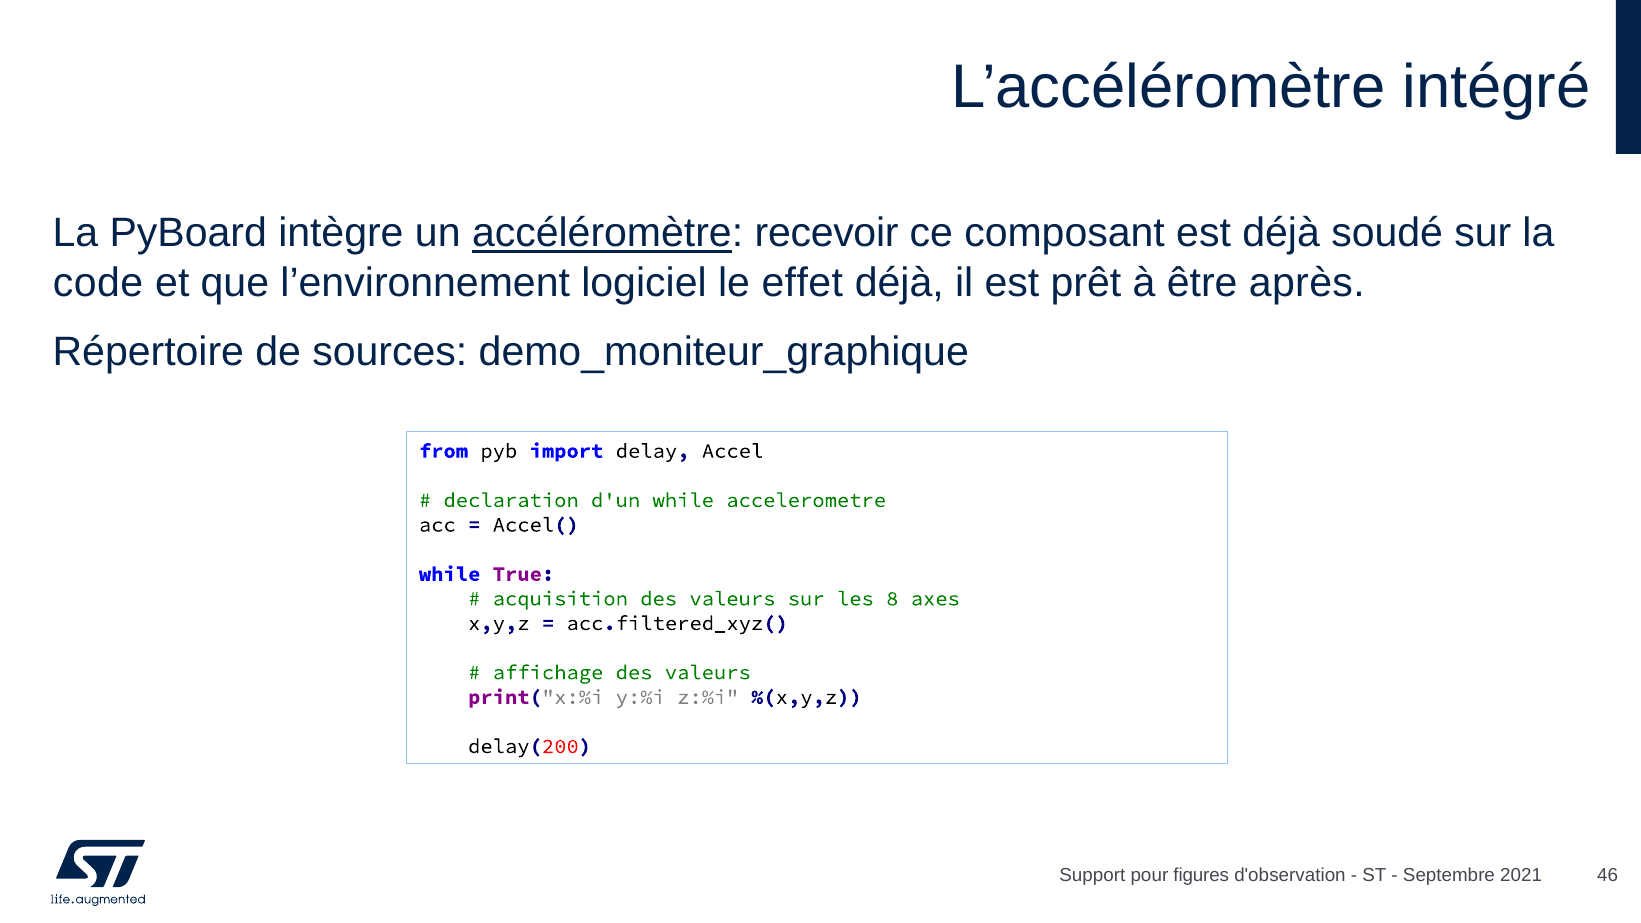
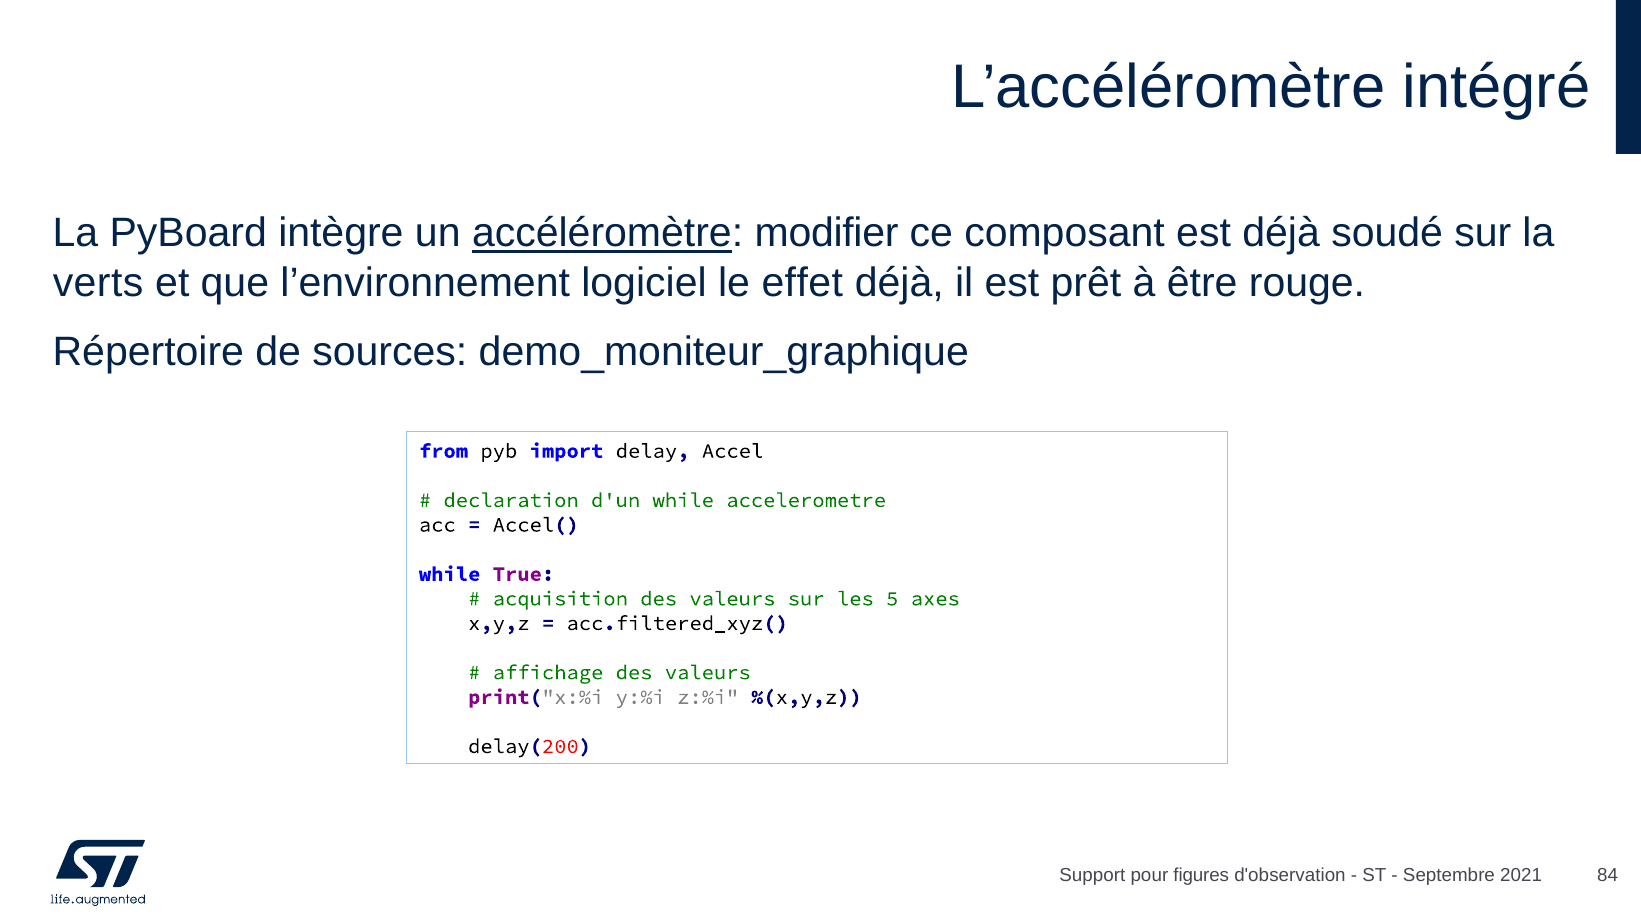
recevoir: recevoir -> modifier
code: code -> verts
après: après -> rouge
8: 8 -> 5
46: 46 -> 84
